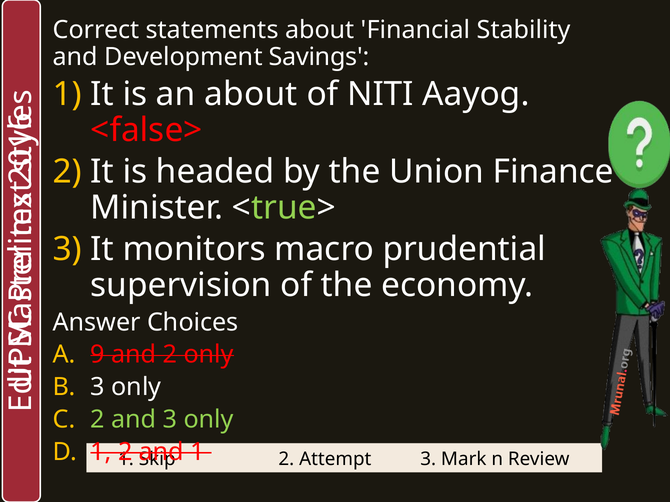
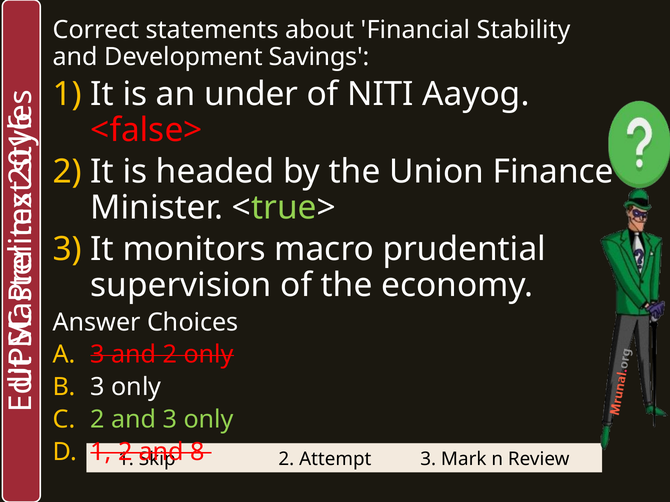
an about: about -> under
9 at (98, 355): 9 -> 3
1 at (198, 452): 1 -> 8
